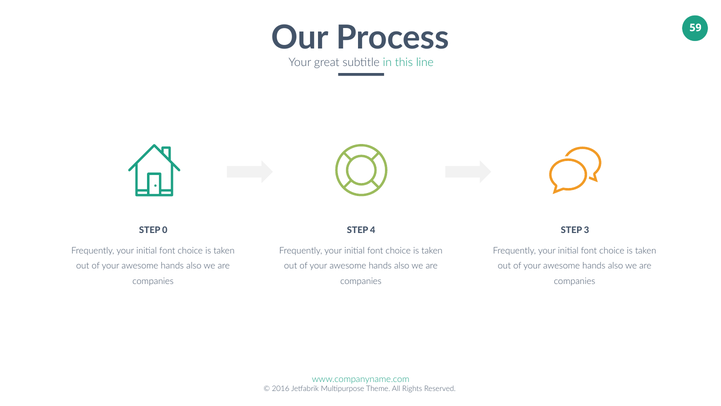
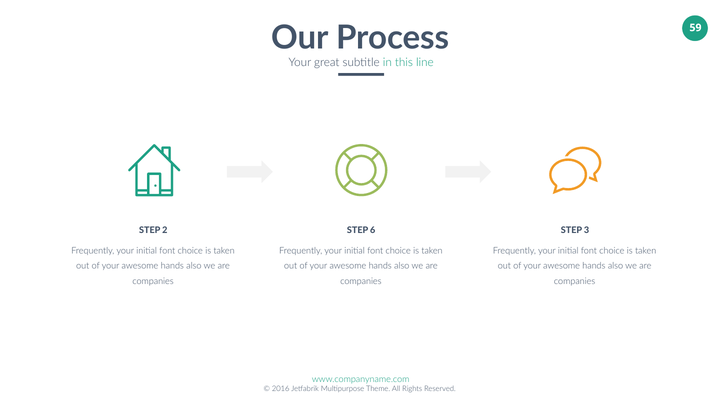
0: 0 -> 2
4: 4 -> 6
